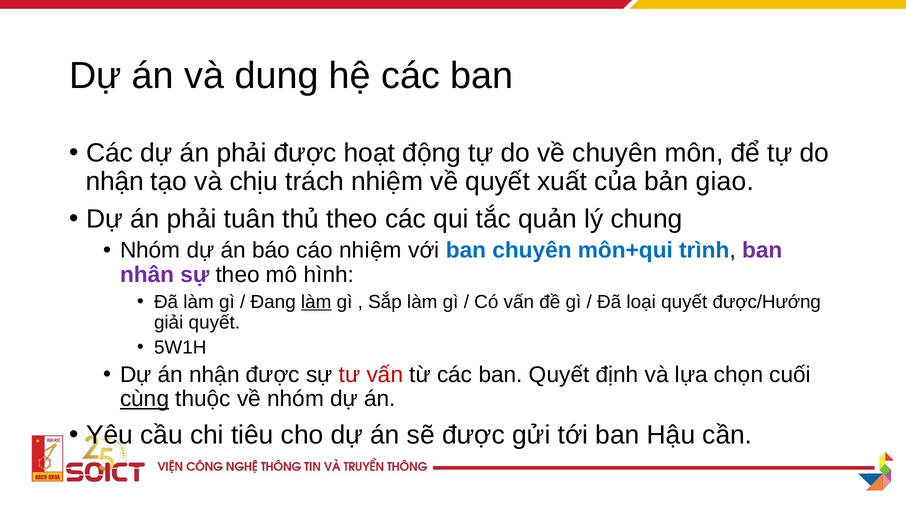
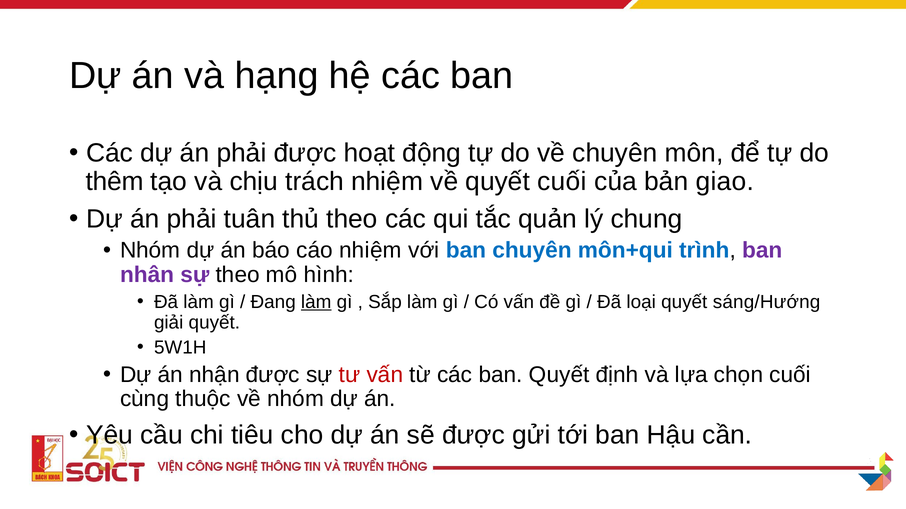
dung: dung -> hạng
nhận at (115, 182): nhận -> thêm
quyết xuất: xuất -> cuối
được/Hướng: được/Hướng -> sáng/Hướng
cùng underline: present -> none
